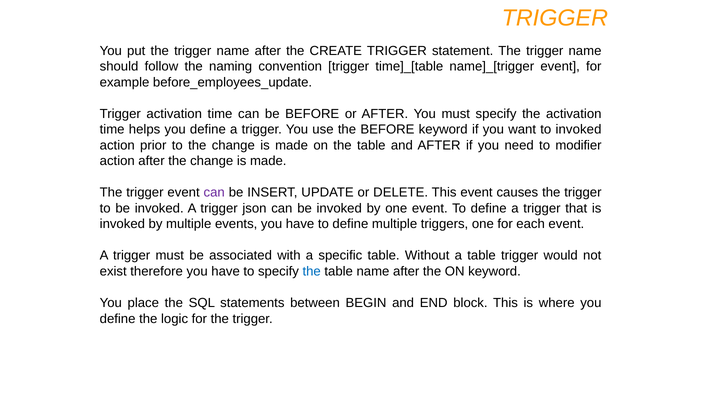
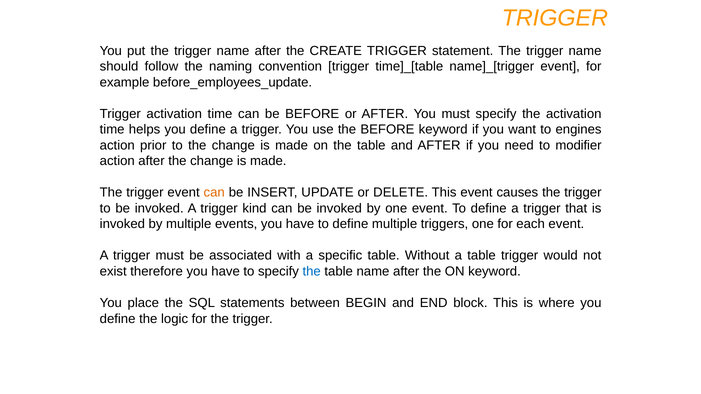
to invoked: invoked -> engines
can at (214, 193) colour: purple -> orange
json: json -> kind
